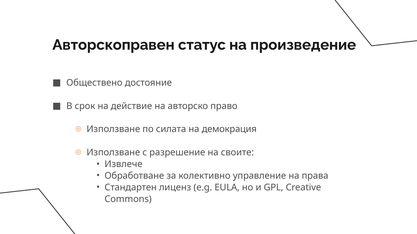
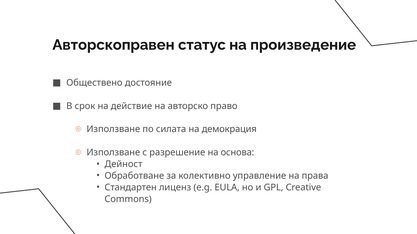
своите: своите -> основа
Извлече: Извлече -> Дейност
